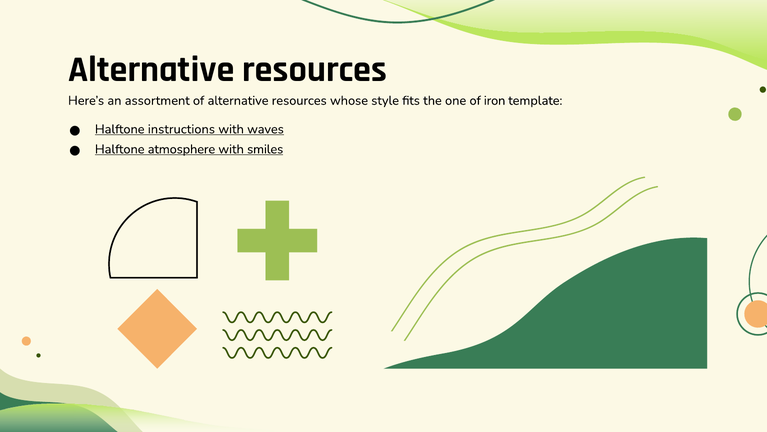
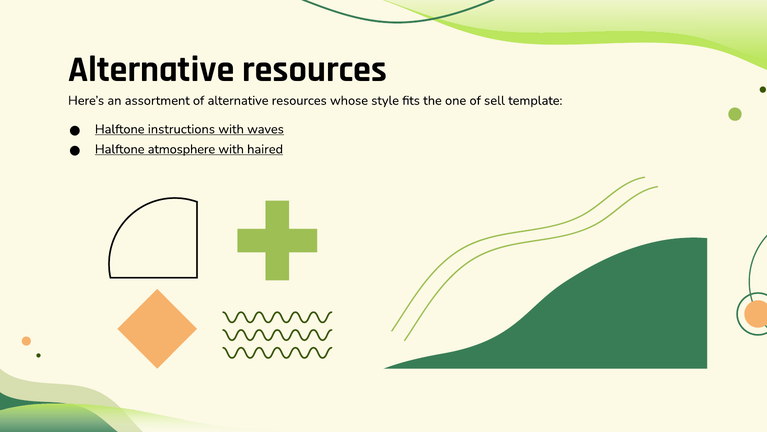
iron: iron -> sell
smiles: smiles -> haired
